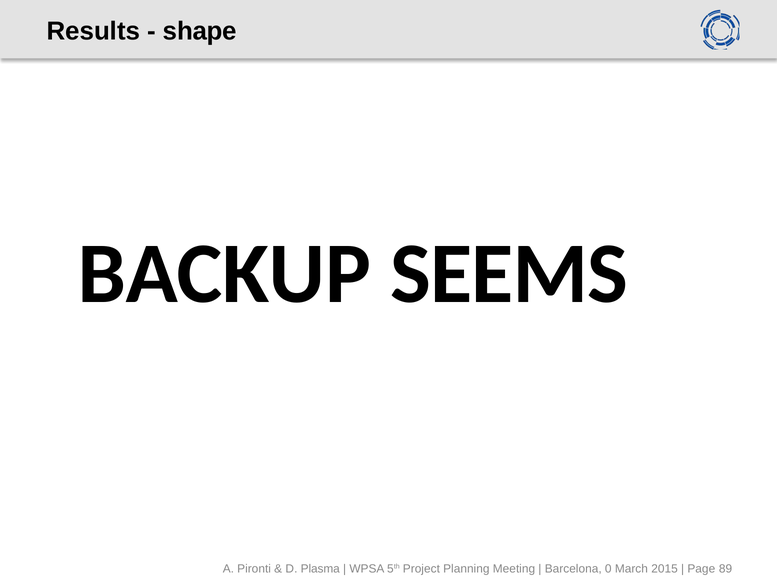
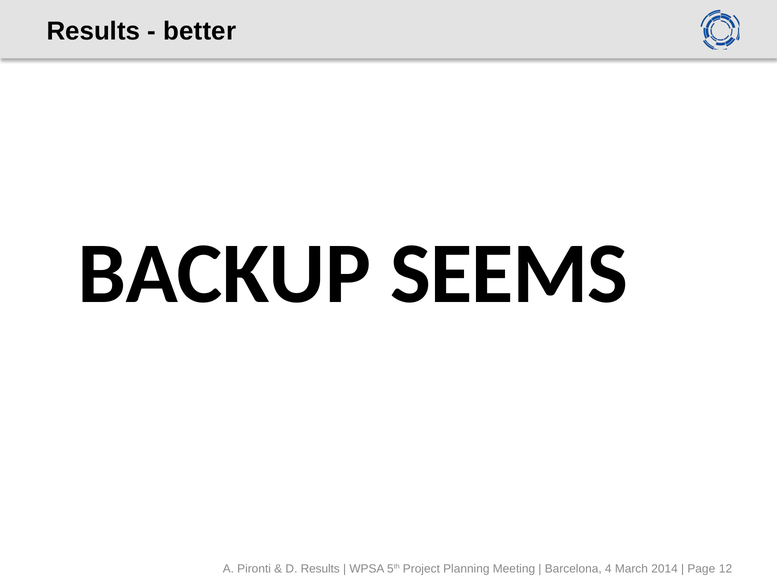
shape: shape -> better
D Plasma: Plasma -> Results
0: 0 -> 4
2015: 2015 -> 2014
89: 89 -> 12
